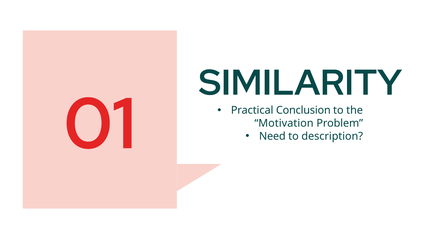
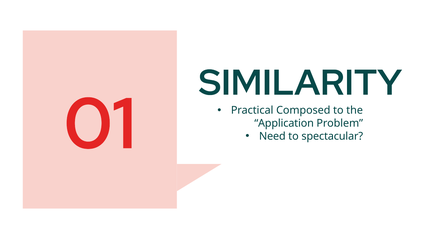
Conclusion: Conclusion -> Composed
Motivation: Motivation -> Application
description: description -> spectacular
